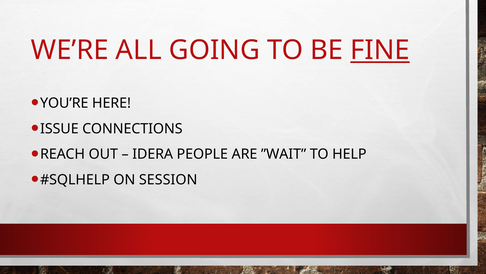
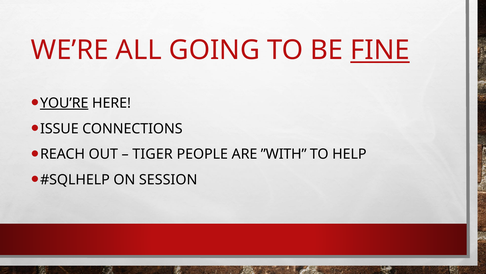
YOU’RE underline: none -> present
IDERA: IDERA -> TIGER
”WAIT: ”WAIT -> ”WITH
